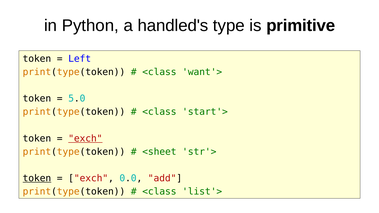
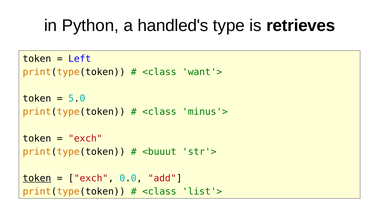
primitive: primitive -> retrieves
start'>: start'> -> minus'>
exch at (85, 139) underline: present -> none
<sheet: <sheet -> <buuut
